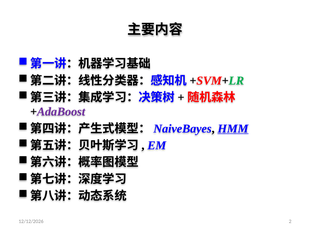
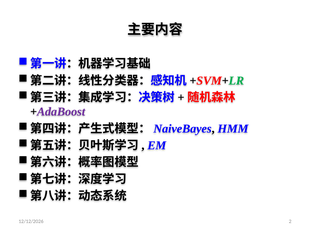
HMM underline: present -> none
